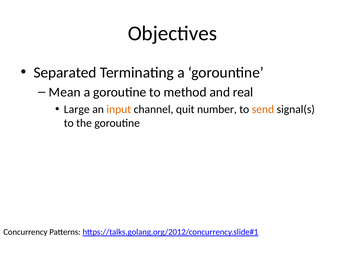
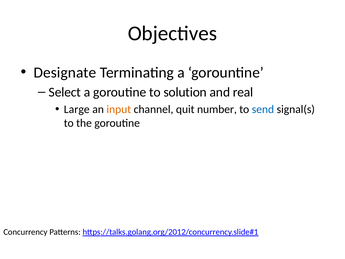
Separated: Separated -> Designate
Mean: Mean -> Select
method: method -> solution
send colour: orange -> blue
